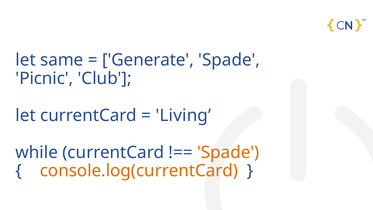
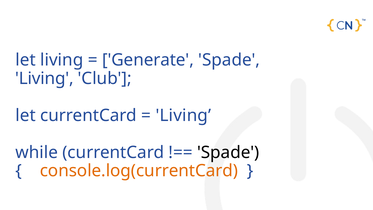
let same: same -> living
Picnic at (44, 78): Picnic -> Living
Spade at (228, 152) colour: orange -> black
